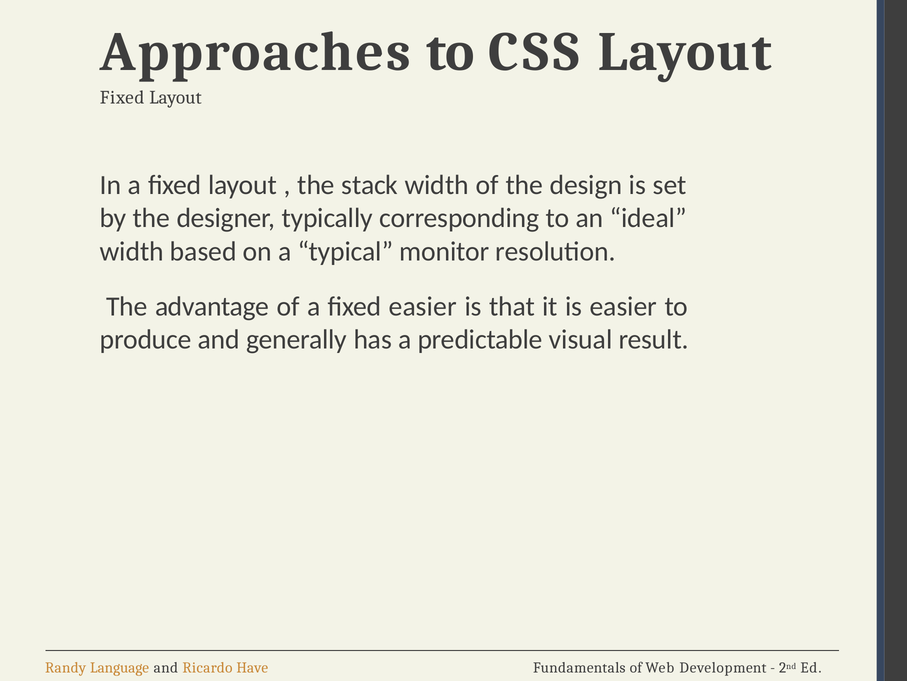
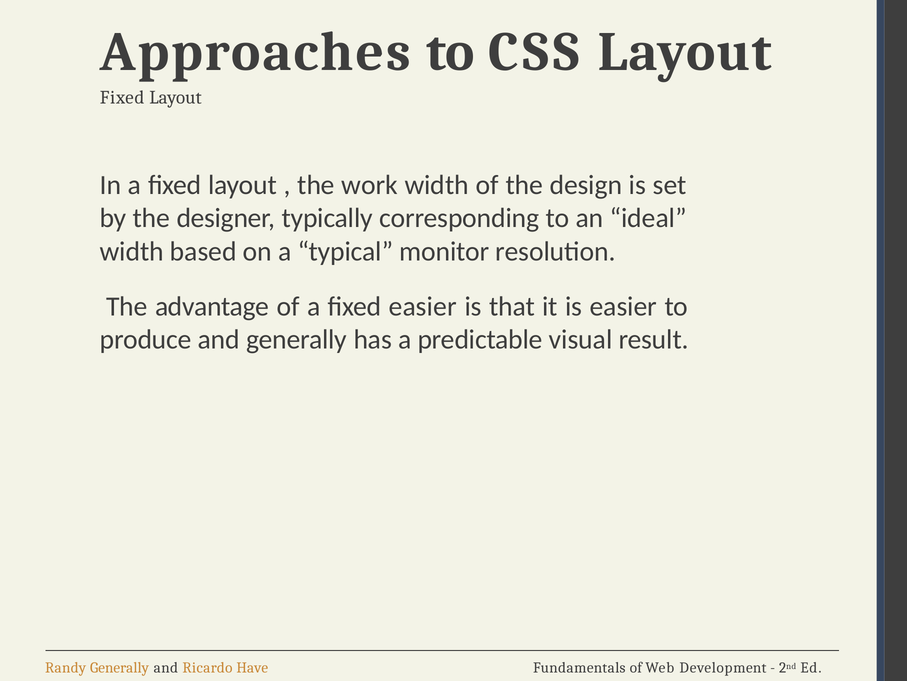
stack: stack -> work
Randy Language: Language -> Generally
